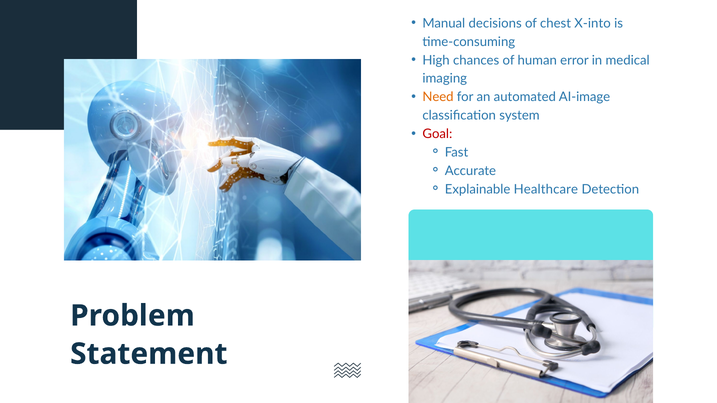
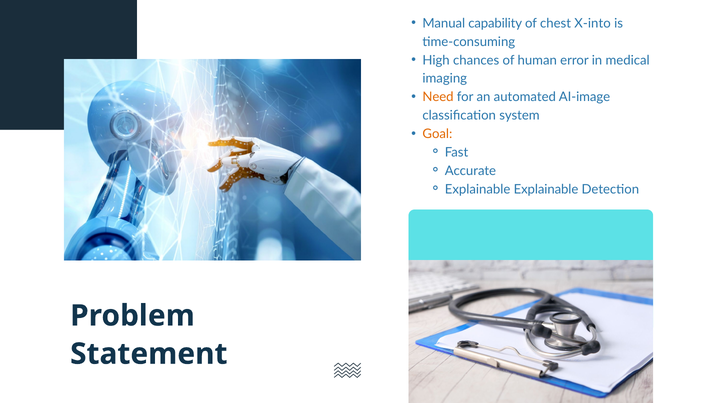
decisions: decisions -> capability
Goal colour: red -> orange
Explainable Healthcare: Healthcare -> Explainable
